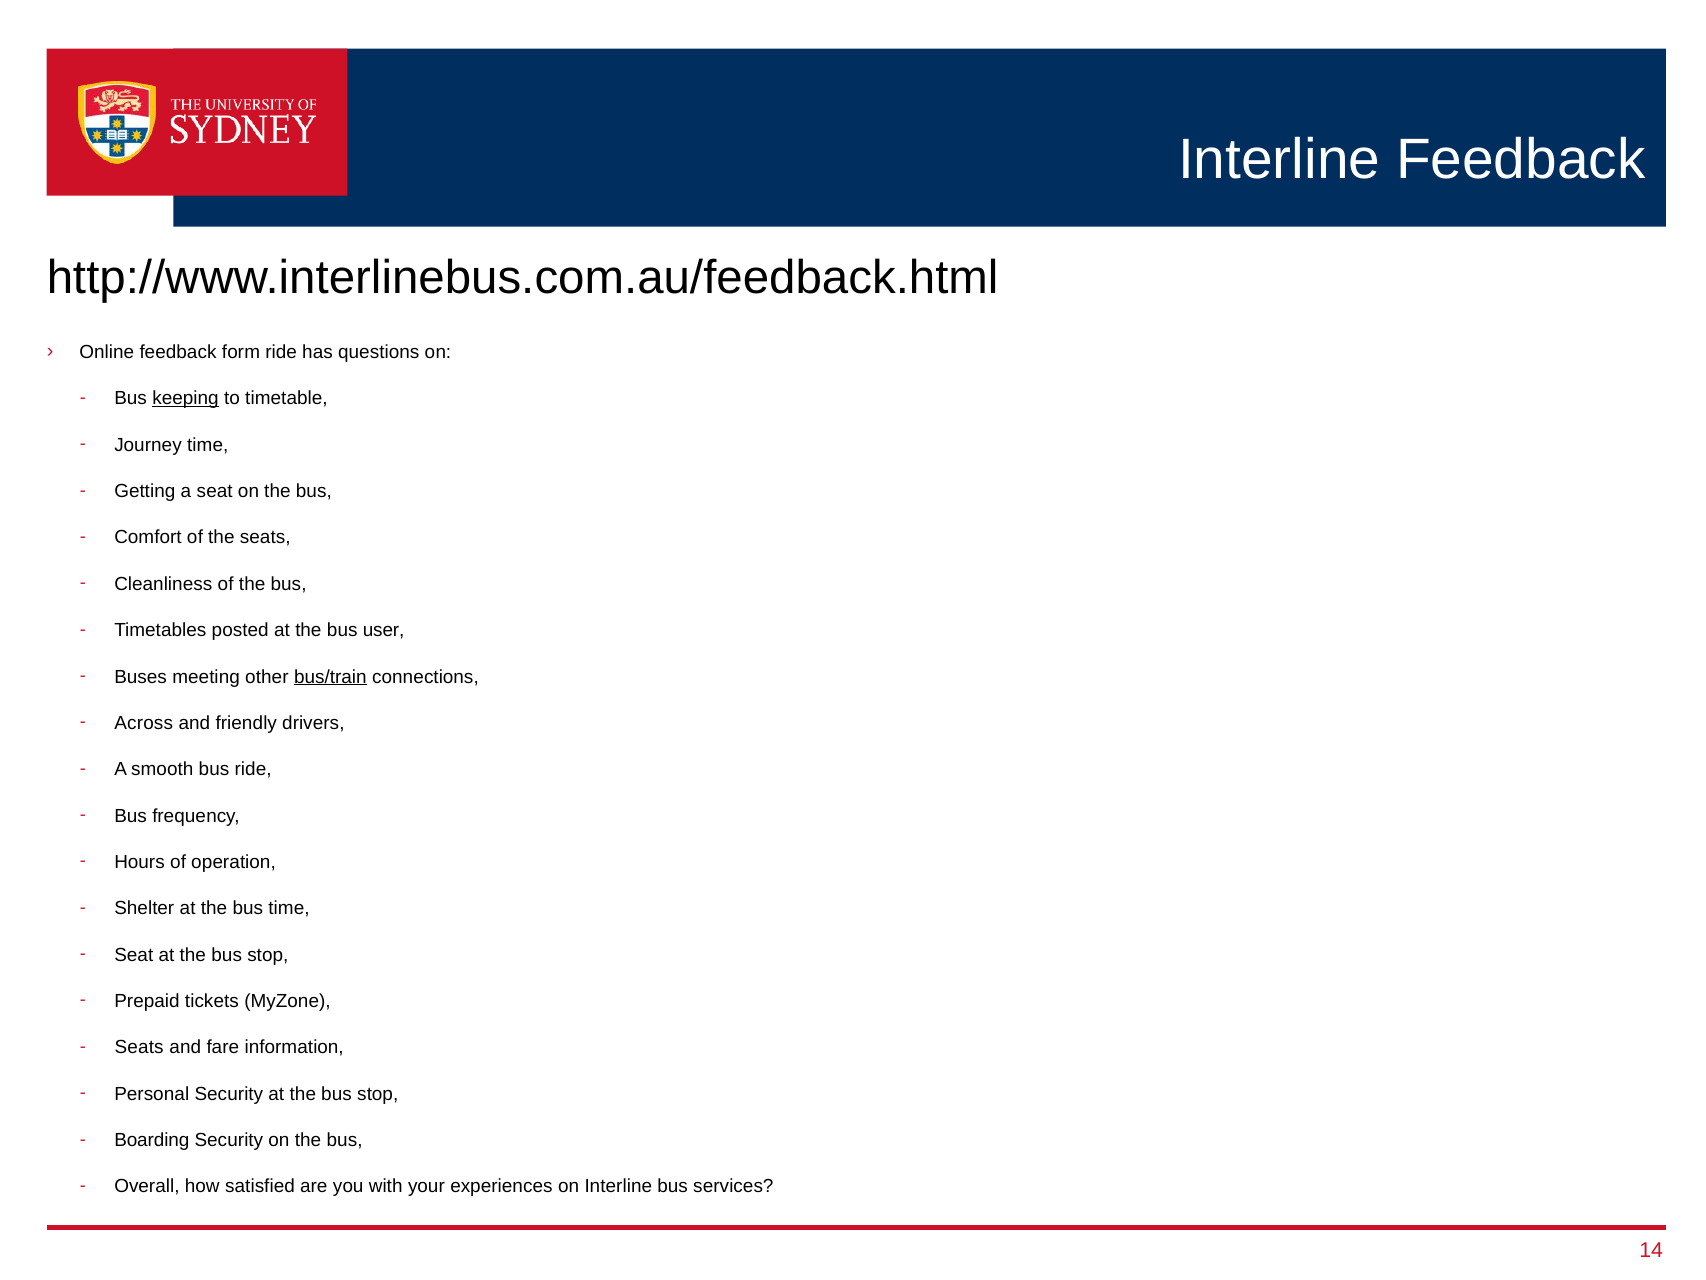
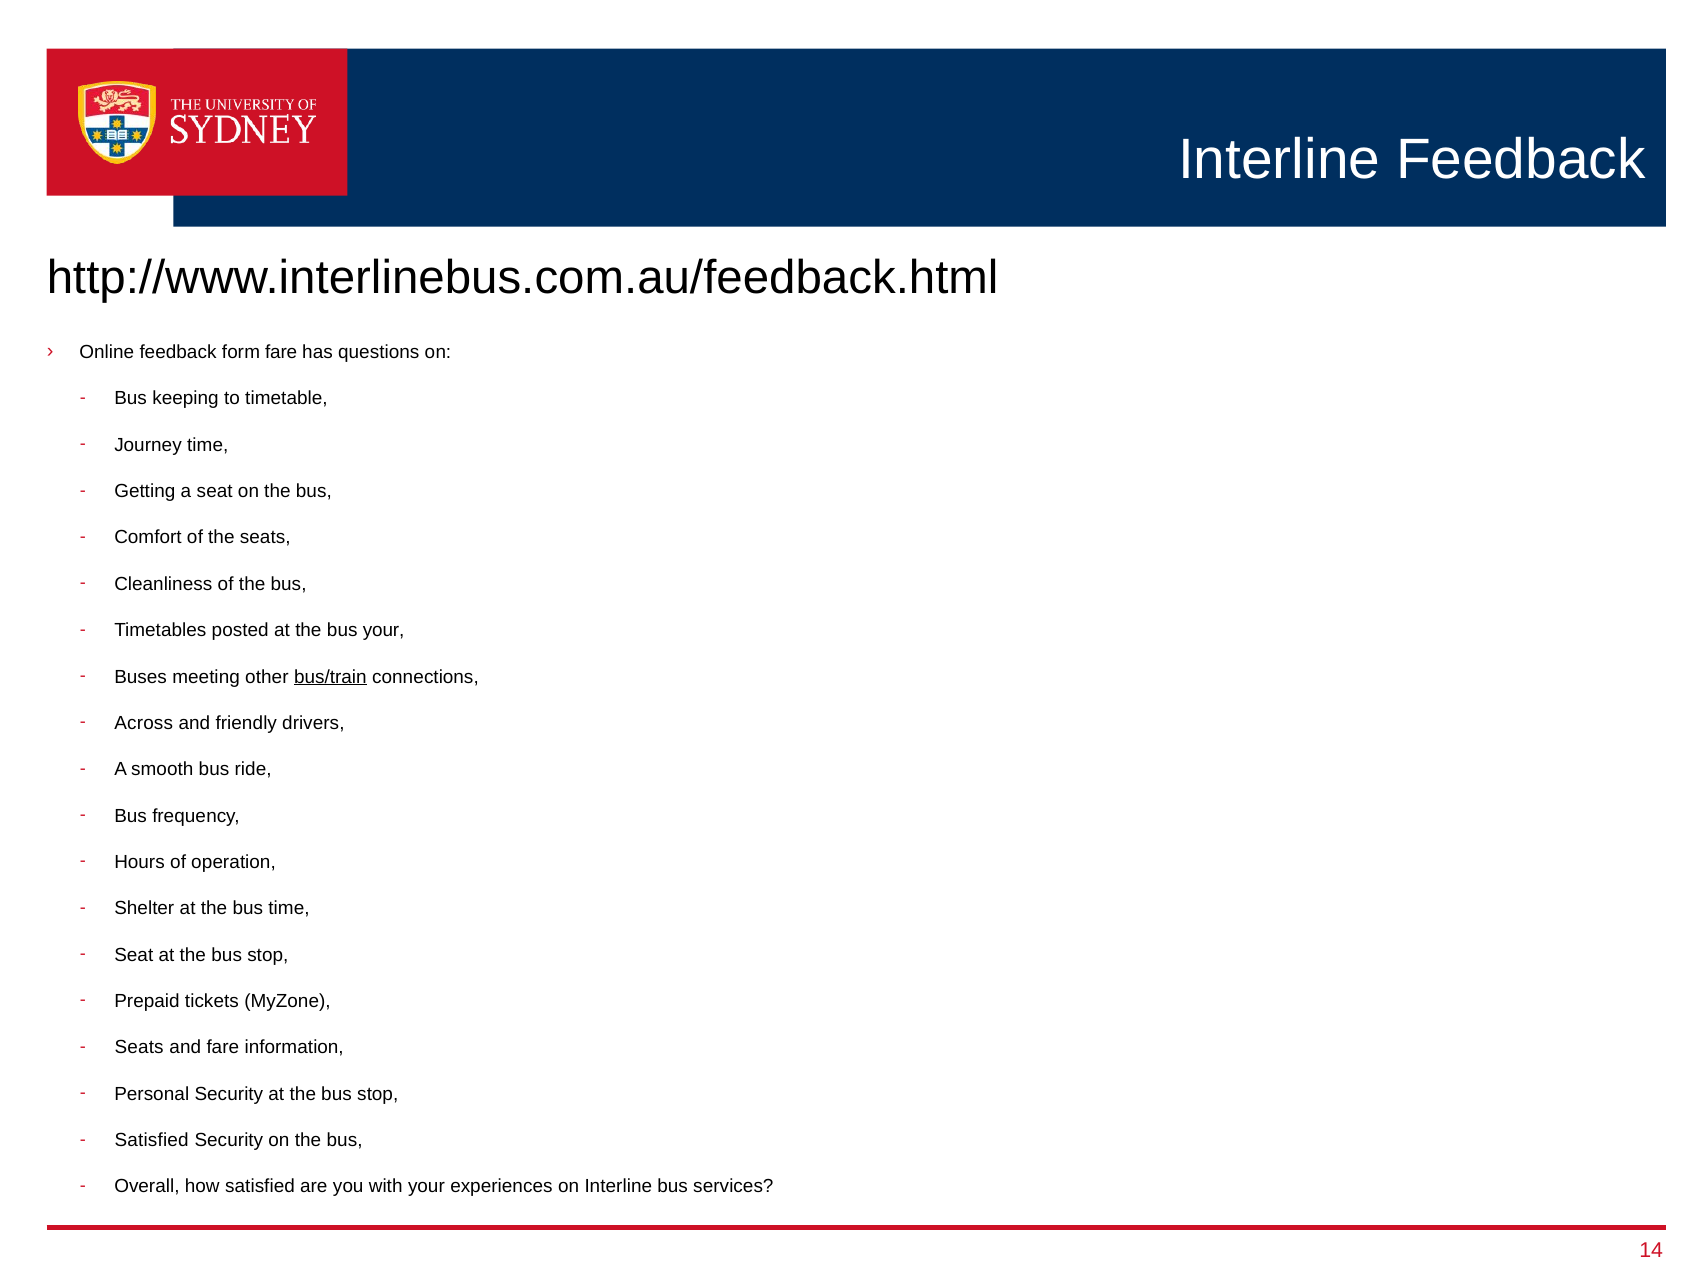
form ride: ride -> fare
keeping underline: present -> none
bus user: user -> your
Boarding at (152, 1140): Boarding -> Satisfied
